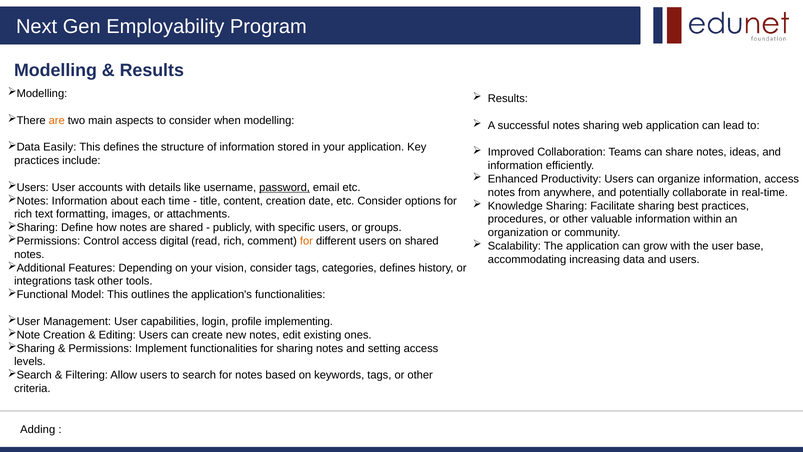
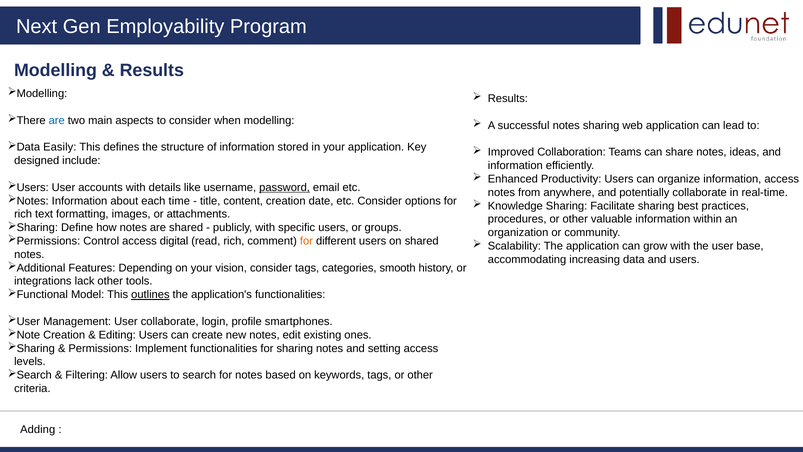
are at (57, 120) colour: orange -> blue
practices at (37, 160): practices -> designed
categories defines: defines -> smooth
task: task -> lack
outlines underline: none -> present
User capabilities: capabilities -> collaborate
implementing: implementing -> smartphones
